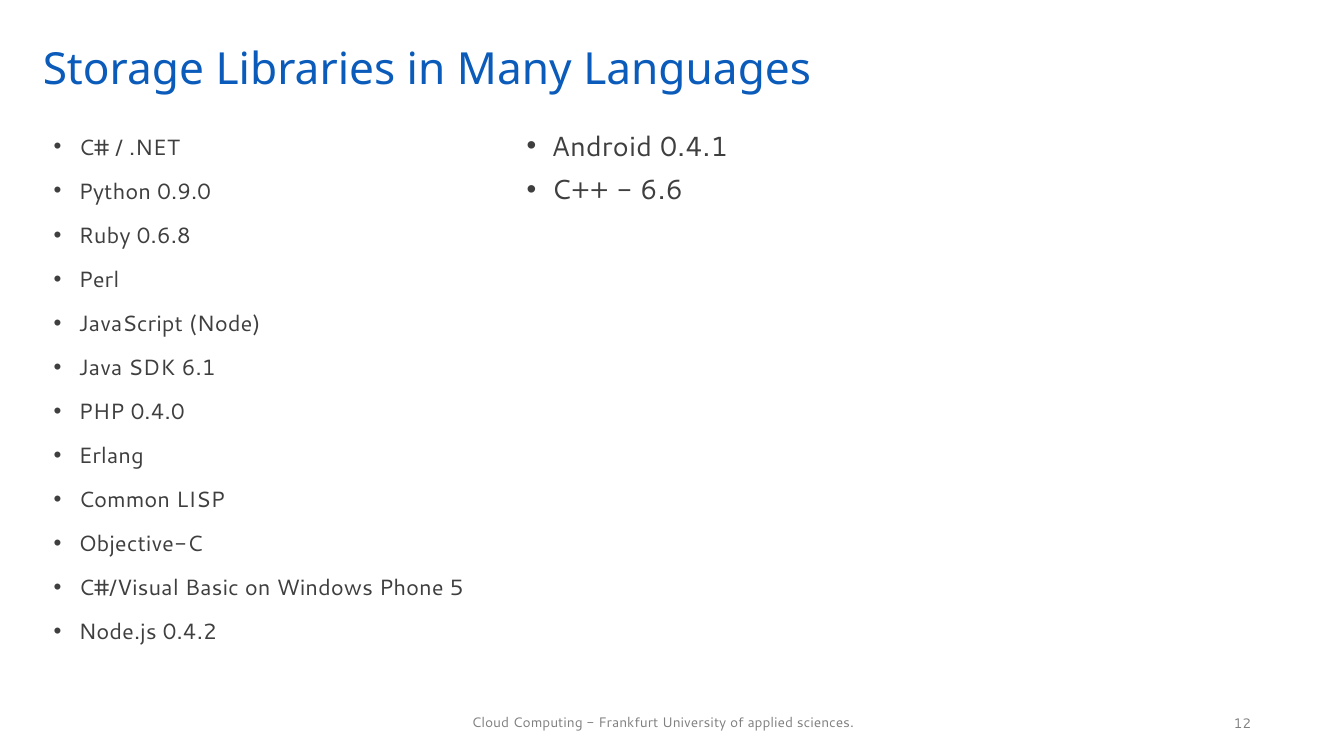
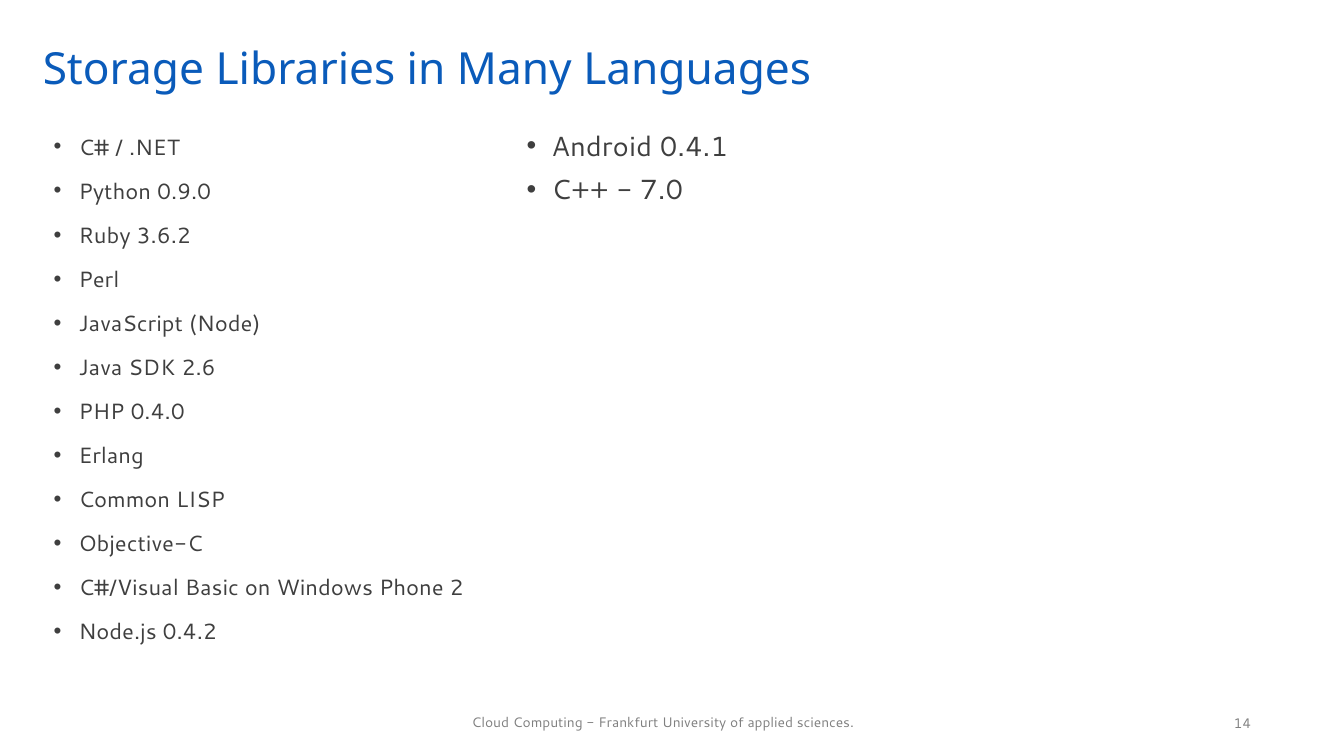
6.6: 6.6 -> 7.0
0.6.8: 0.6.8 -> 3.6.2
6.1: 6.1 -> 2.6
5: 5 -> 2
12: 12 -> 14
